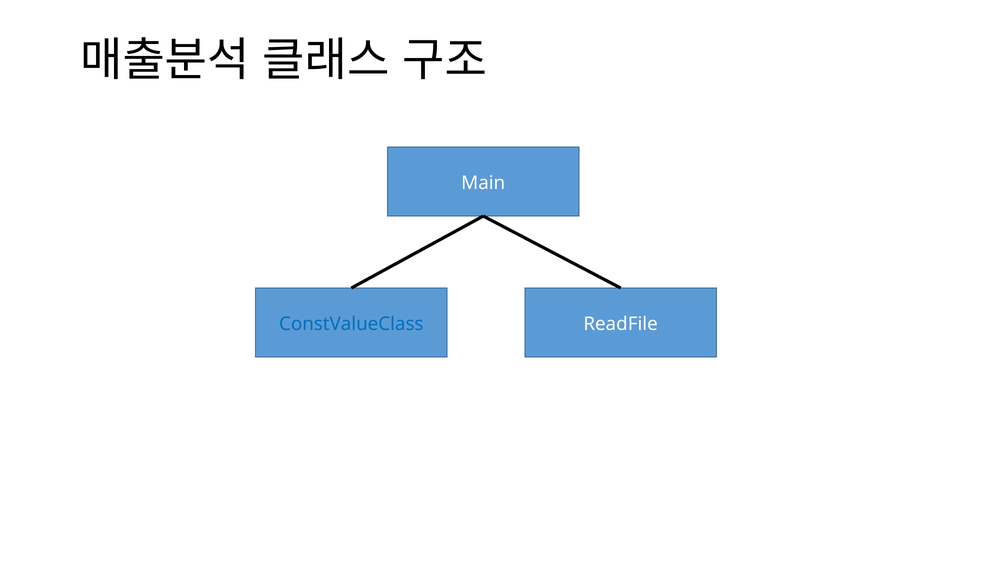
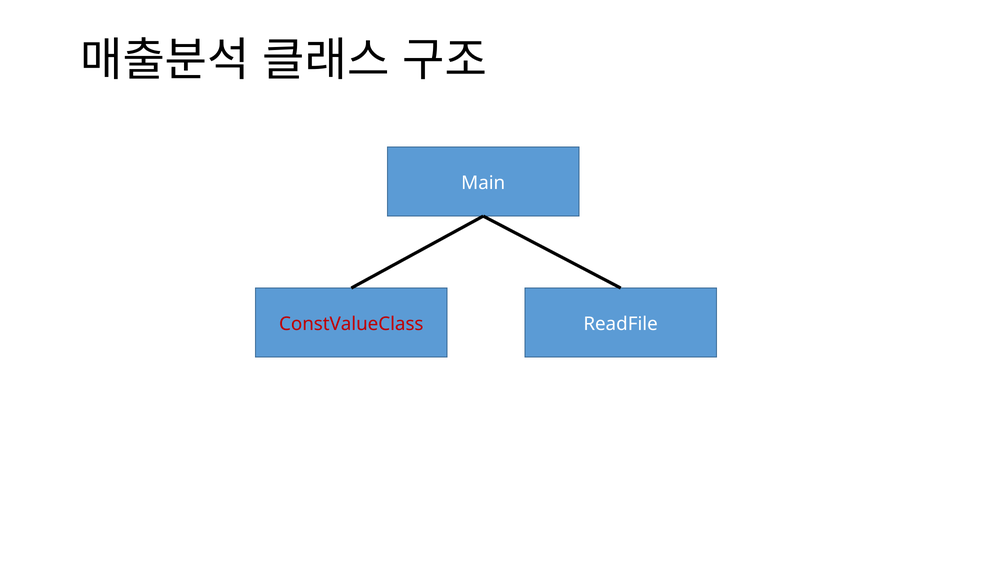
ConstValueClass colour: blue -> red
